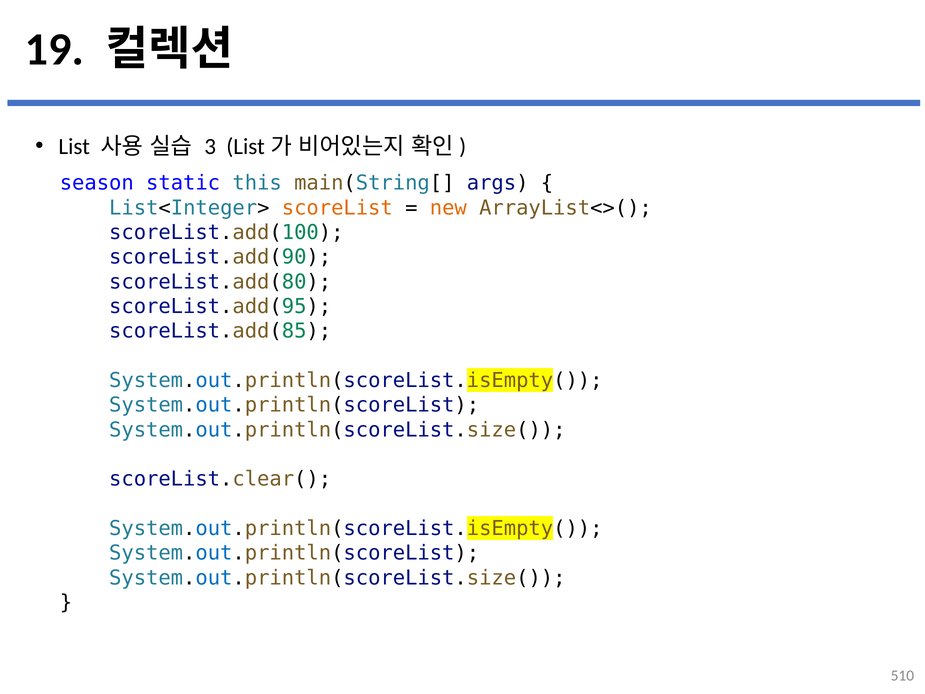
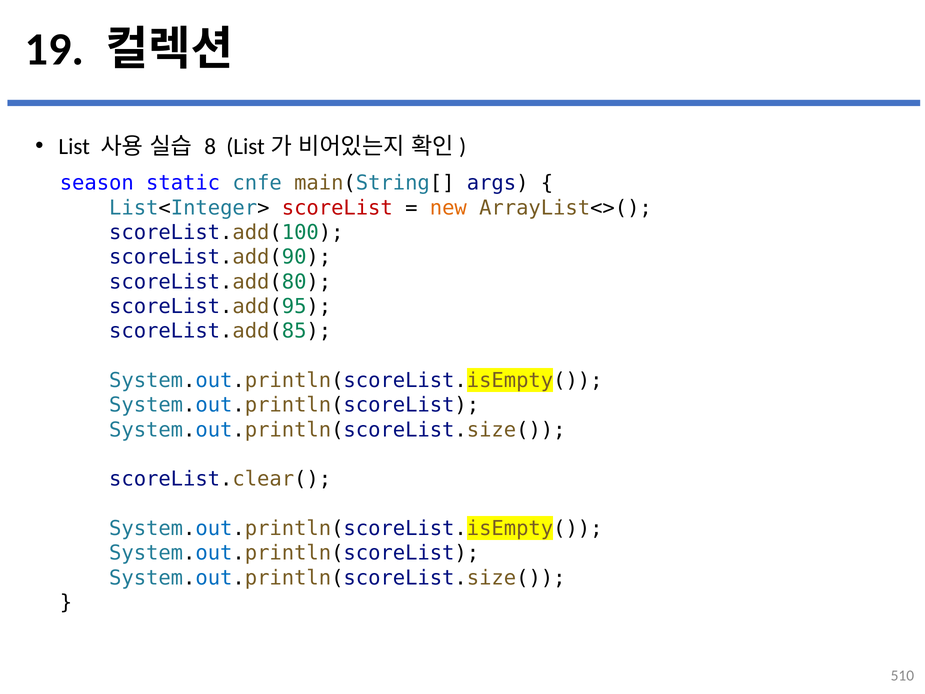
3: 3 -> 8
this: this -> cnfe
scoreList colour: orange -> red
